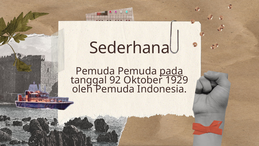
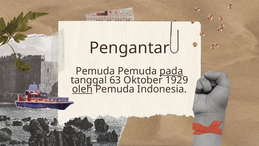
Sederhana: Sederhana -> Pengantar
92: 92 -> 63
oleh underline: none -> present
